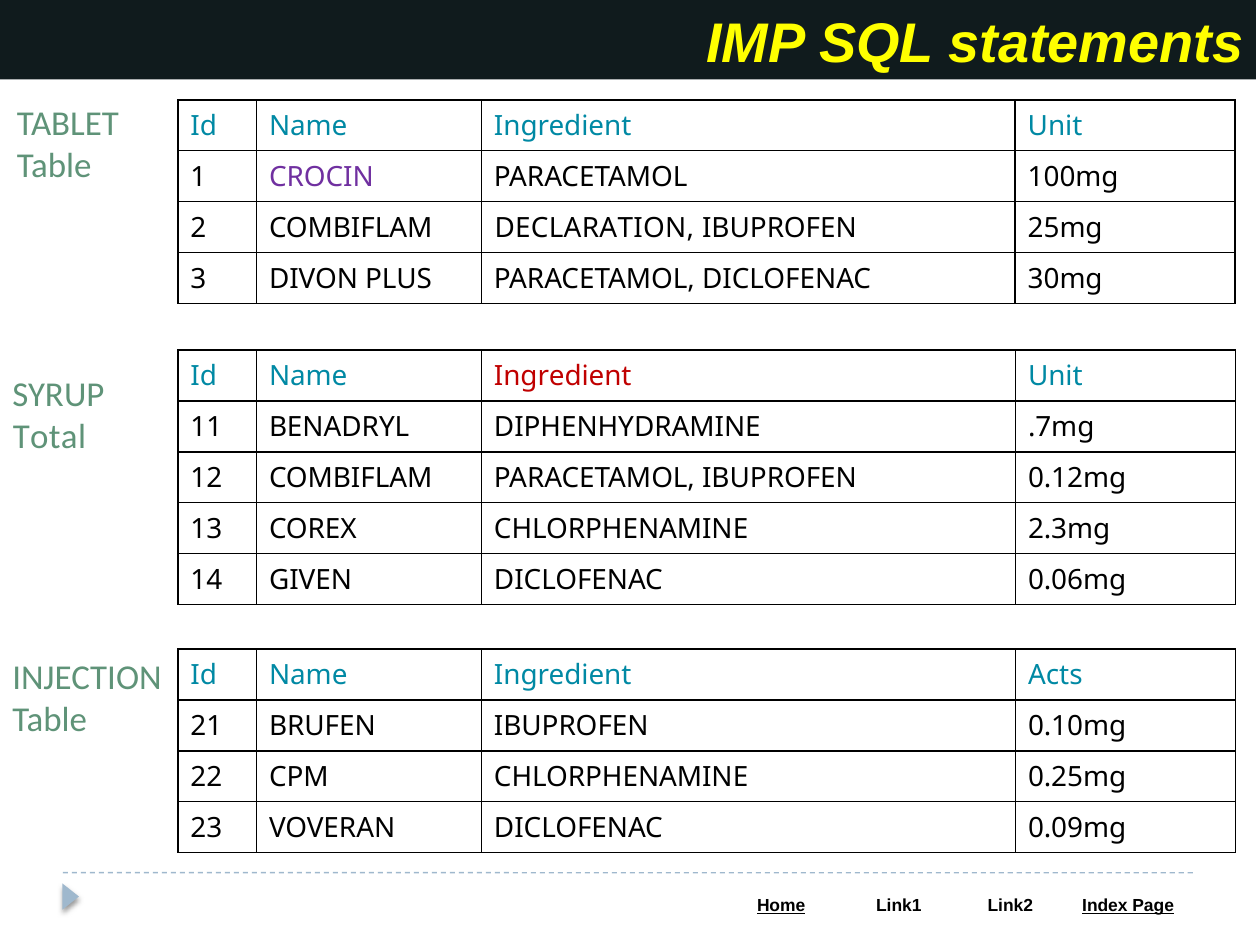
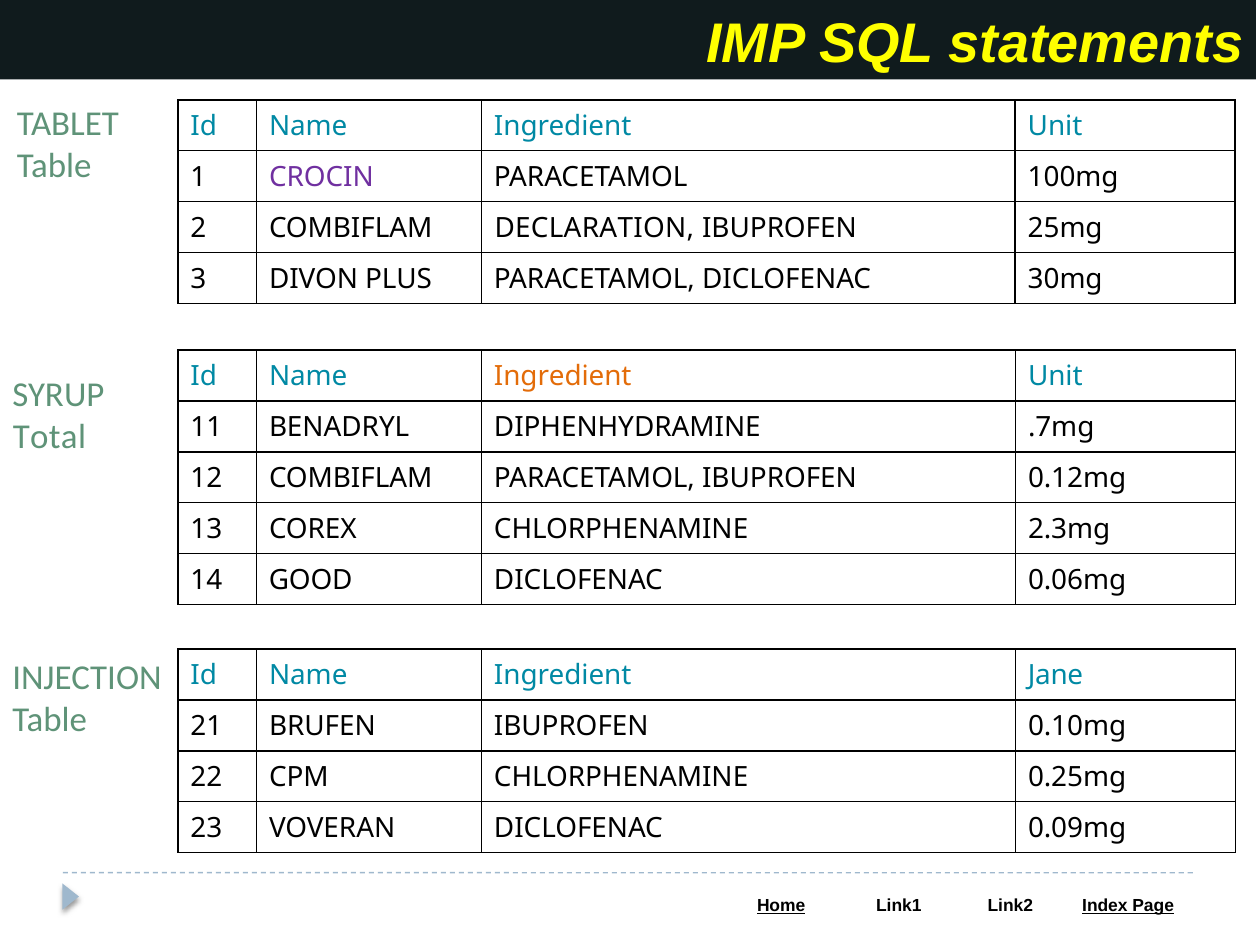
Ingredient at (563, 377) colour: red -> orange
GIVEN: GIVEN -> GOOD
Acts: Acts -> Jane
